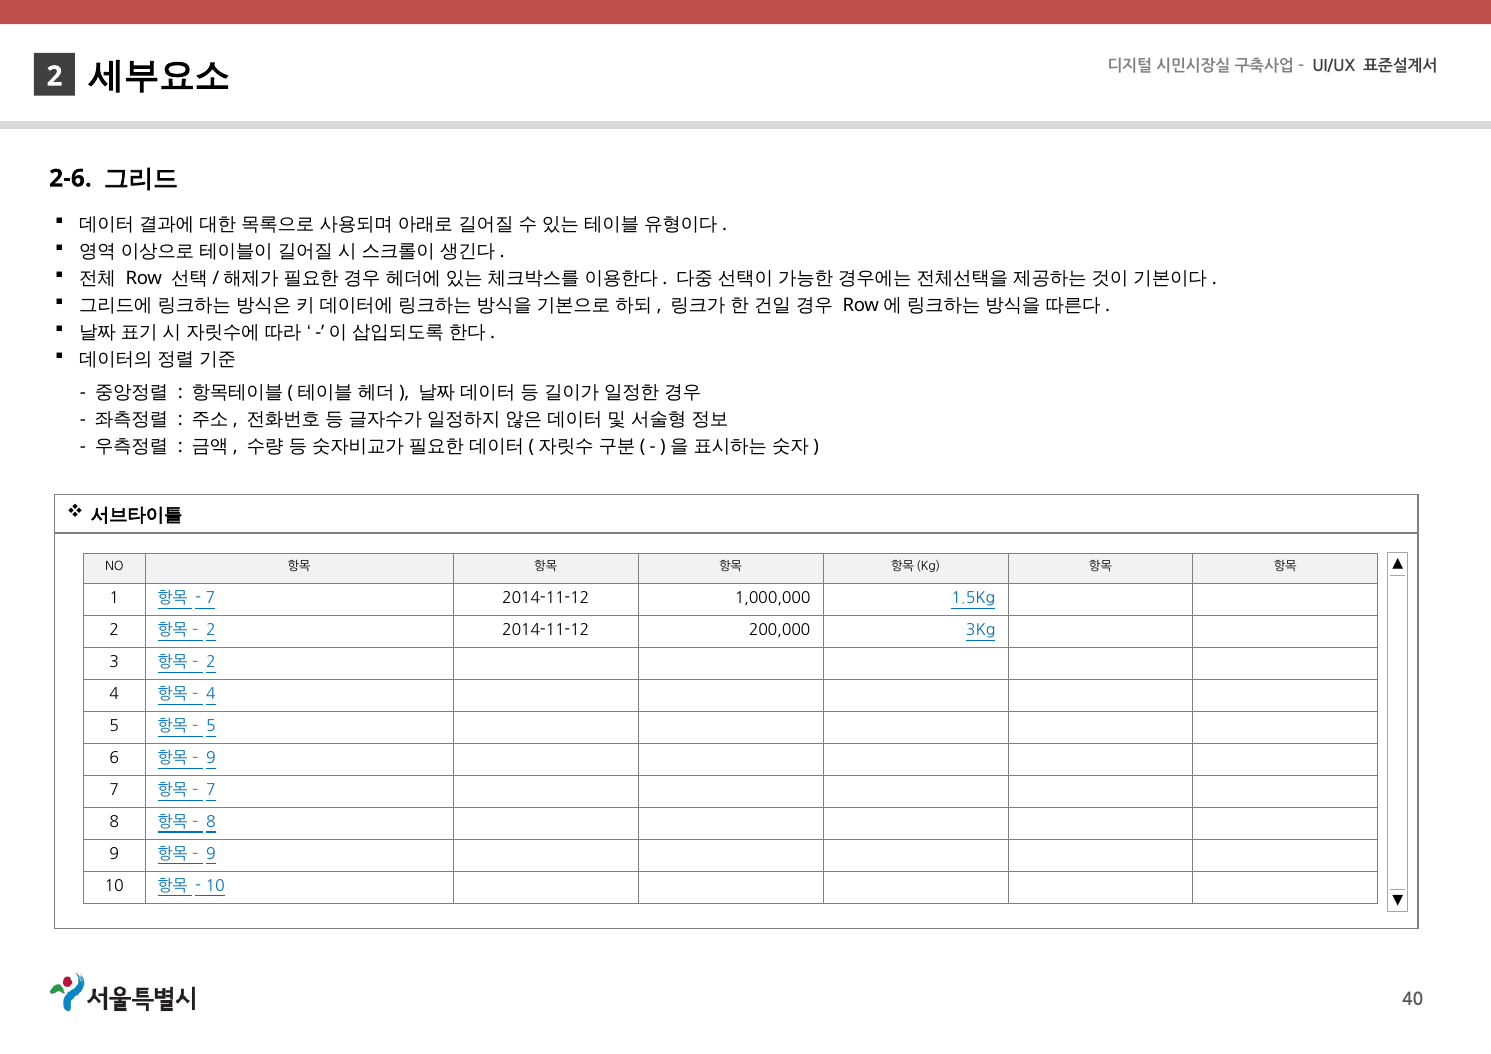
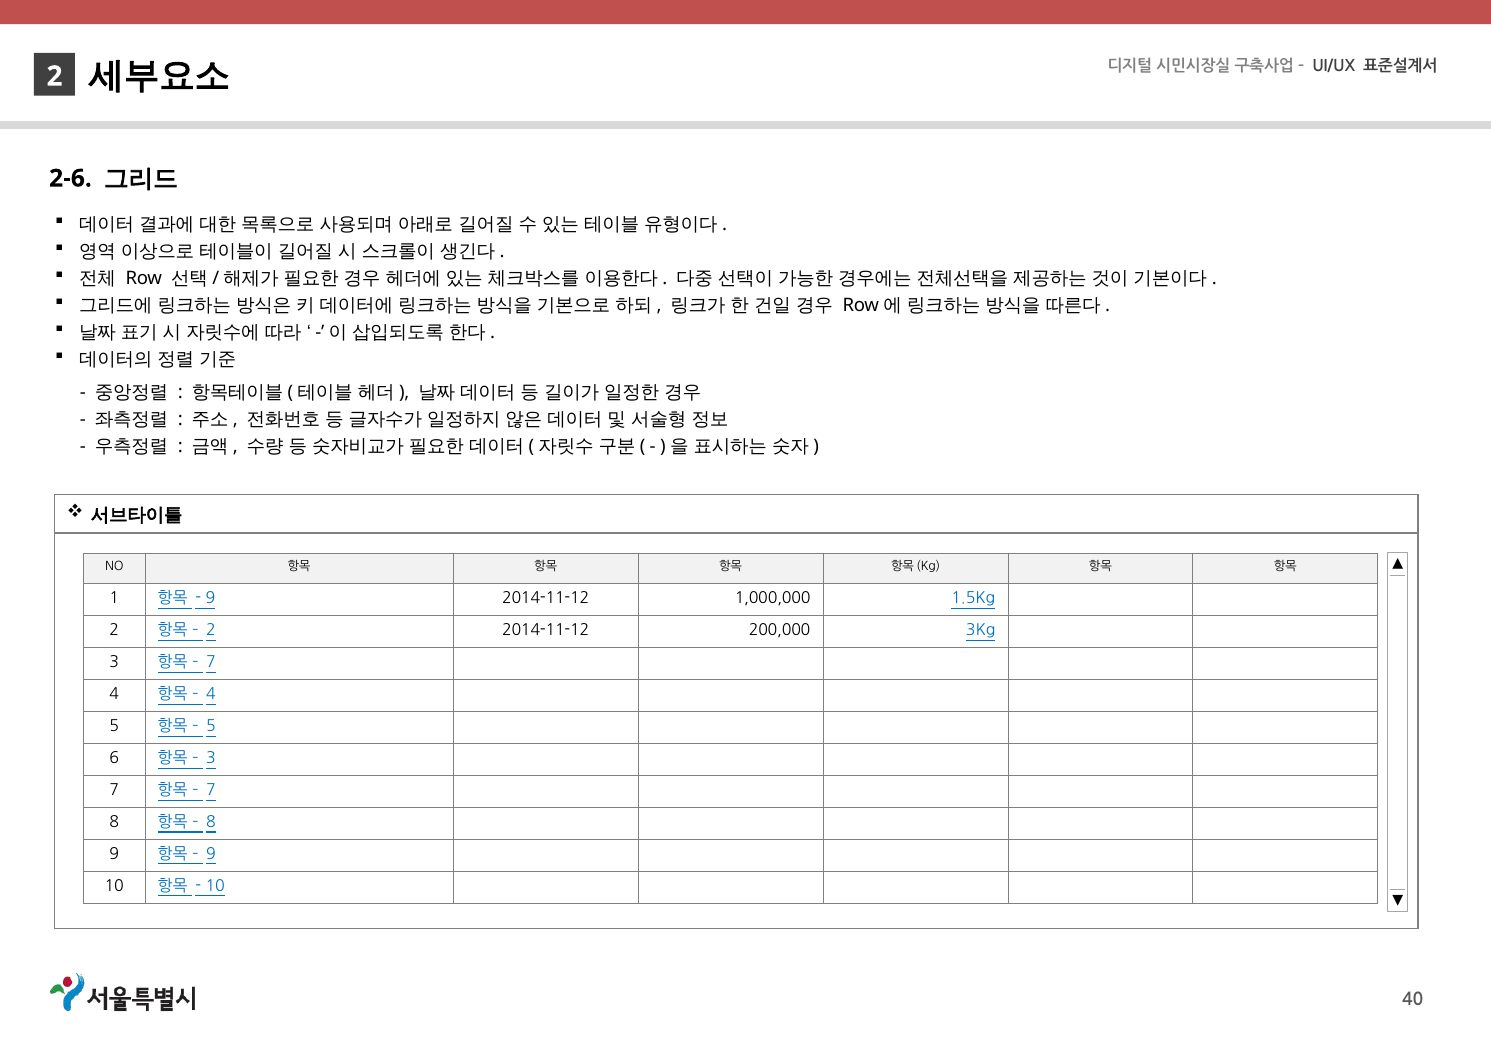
7 at (210, 598): 7 -> 9
2 at (211, 662): 2 -> 7
9 at (211, 758): 9 -> 3
